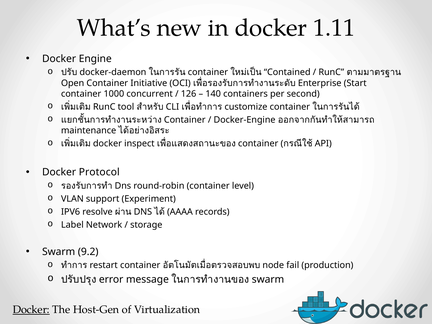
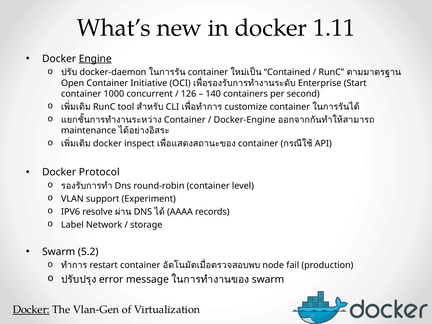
Engine underline: none -> present
9.2: 9.2 -> 5.2
Host-Gen: Host-Gen -> Vlan-Gen
